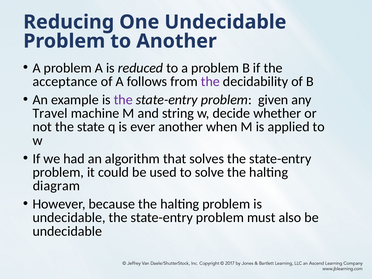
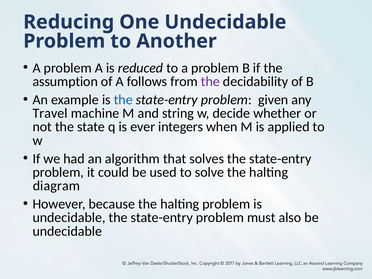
acceptance: acceptance -> assumption
the at (123, 100) colour: purple -> blue
ever another: another -> integers
